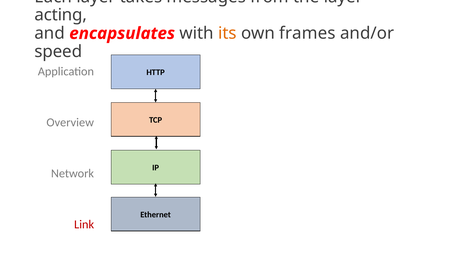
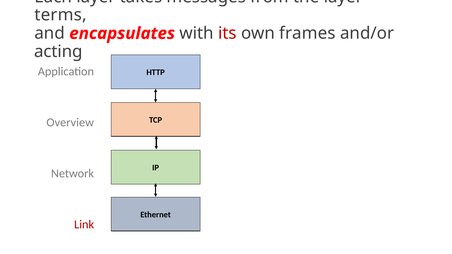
acting: acting -> terms
its colour: orange -> red
speed: speed -> acting
